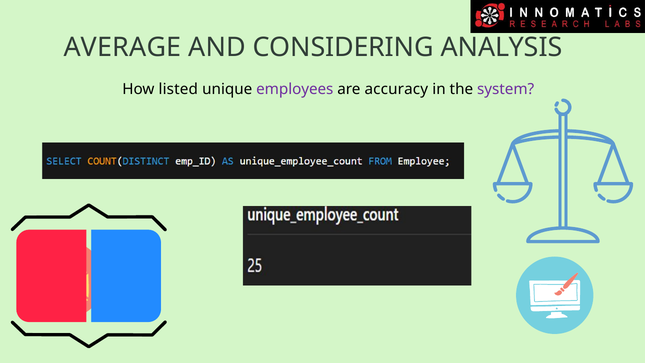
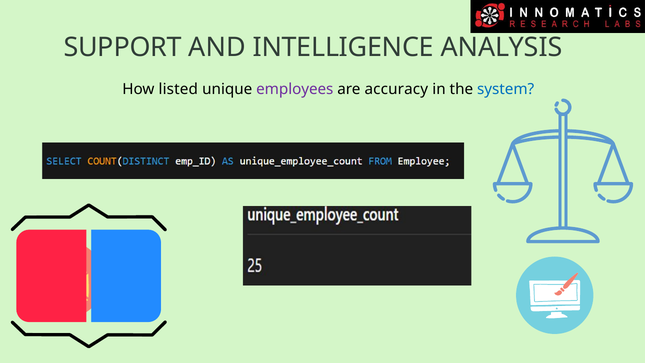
AVERAGE: AVERAGE -> SUPPORT
CONSIDERING: CONSIDERING -> INTELLIGENCE
system colour: purple -> blue
